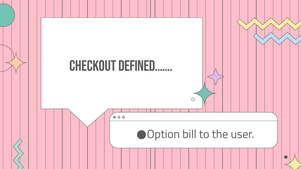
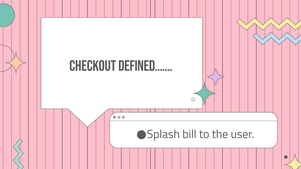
Option: Option -> Splash
